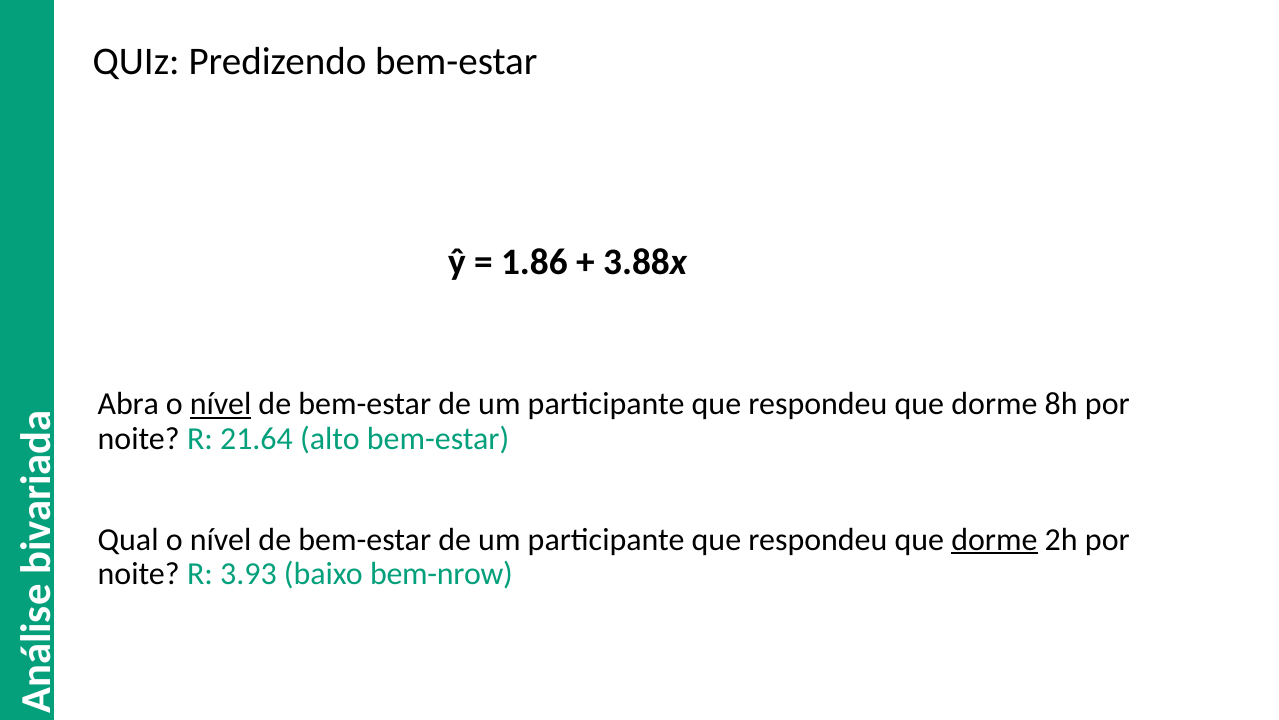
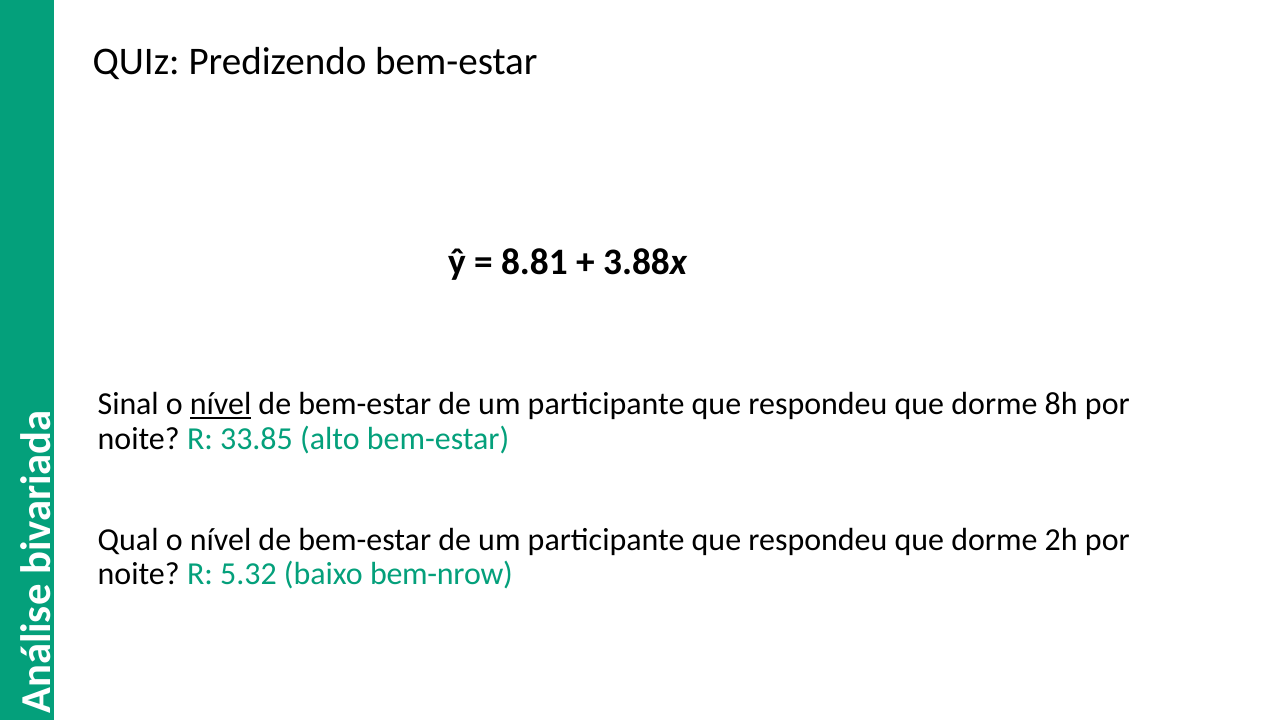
1.86: 1.86 -> 8.81
Abra: Abra -> Sinal
21.64: 21.64 -> 33.85
dorme at (994, 539) underline: present -> none
3.93: 3.93 -> 5.32
